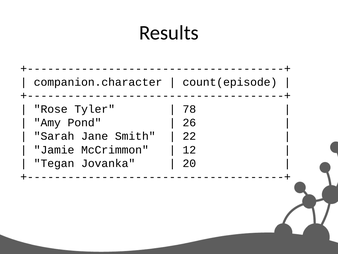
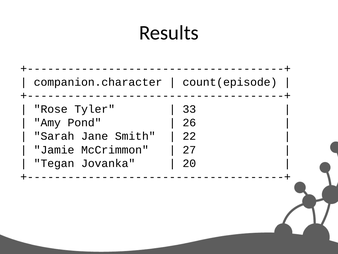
78: 78 -> 33
12: 12 -> 27
